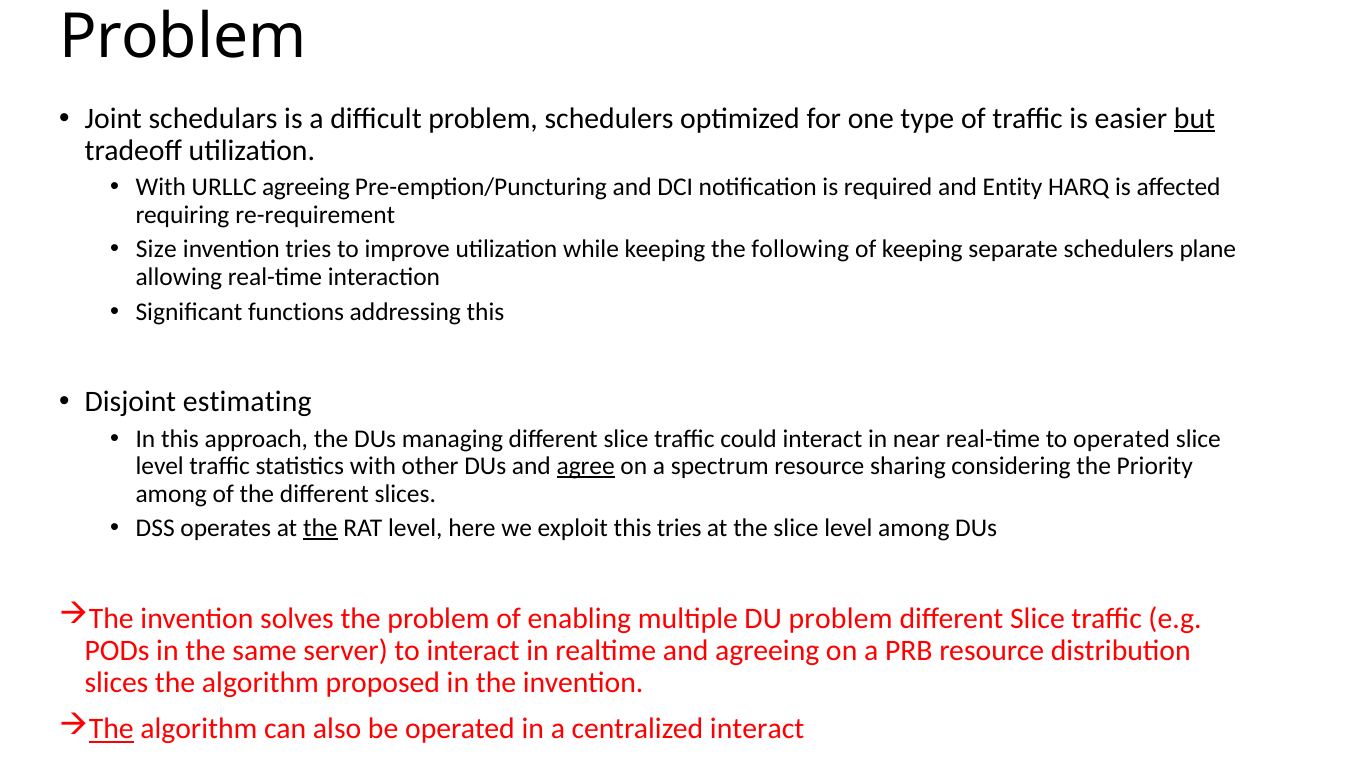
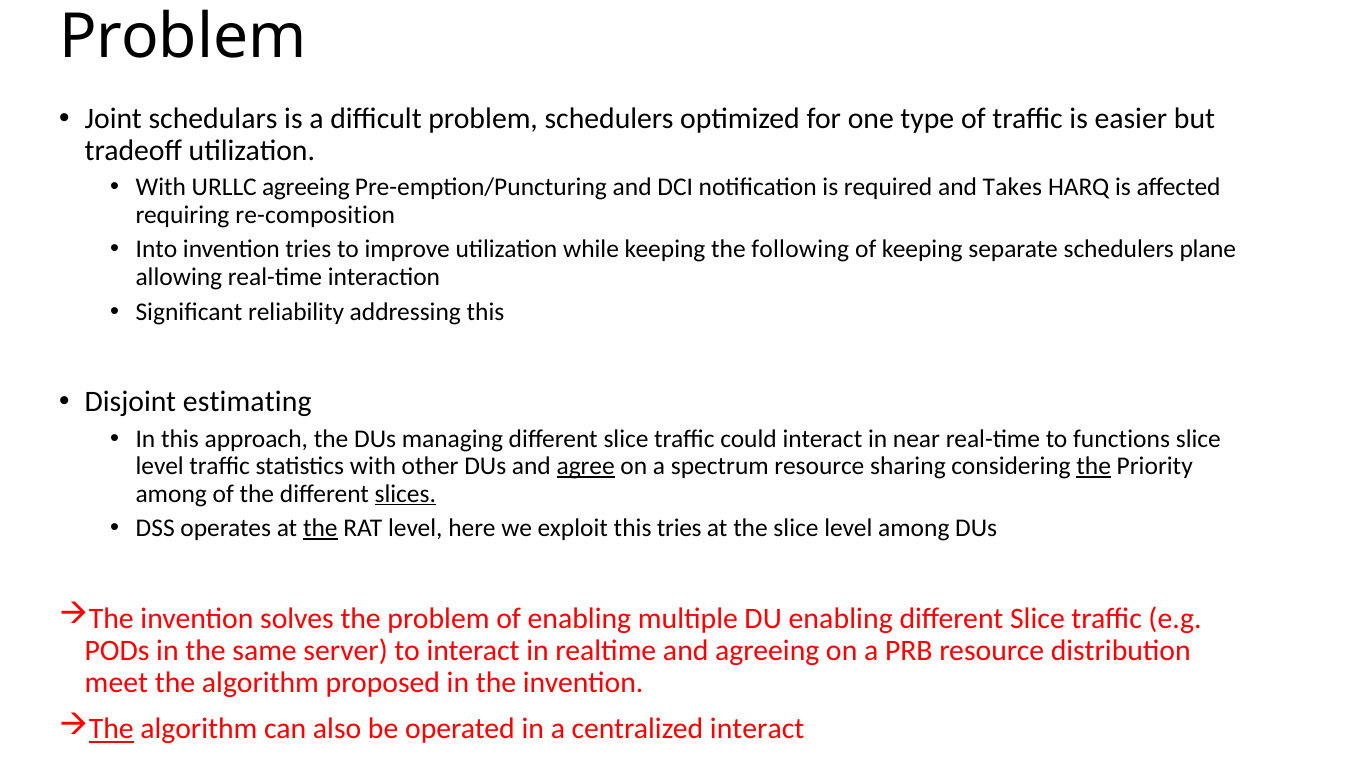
but underline: present -> none
Entity: Entity -> Takes
re-requirement: re-requirement -> re-composition
Size: Size -> Into
functions: functions -> reliability
to operated: operated -> functions
the at (1094, 466) underline: none -> present
slices at (405, 494) underline: none -> present
DU problem: problem -> enabling
slices at (117, 683): slices -> meet
